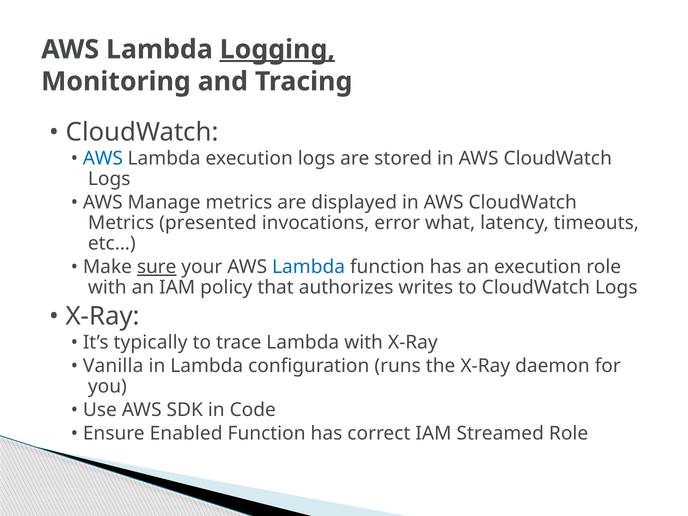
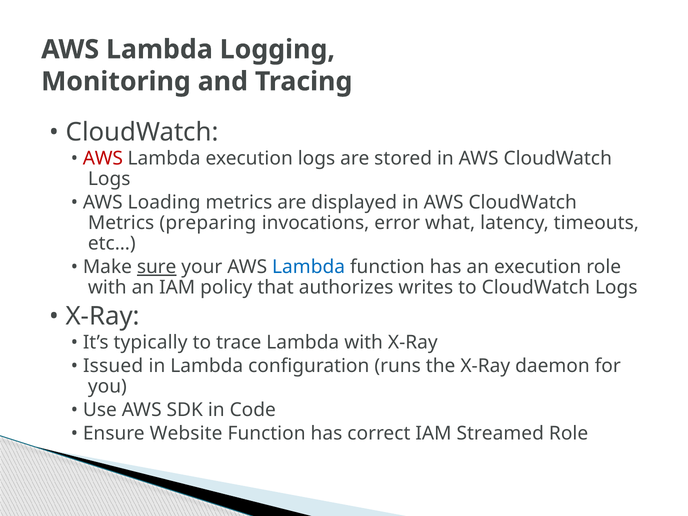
Logging underline: present -> none
AWS at (103, 158) colour: blue -> red
Manage: Manage -> Loading
presented: presented -> preparing
Vanilla: Vanilla -> Issued
Enabled: Enabled -> Website
